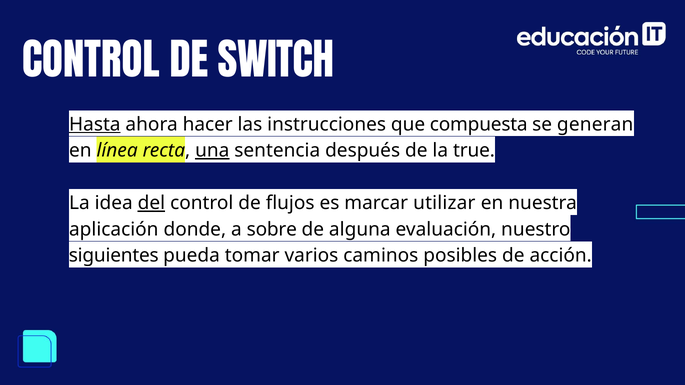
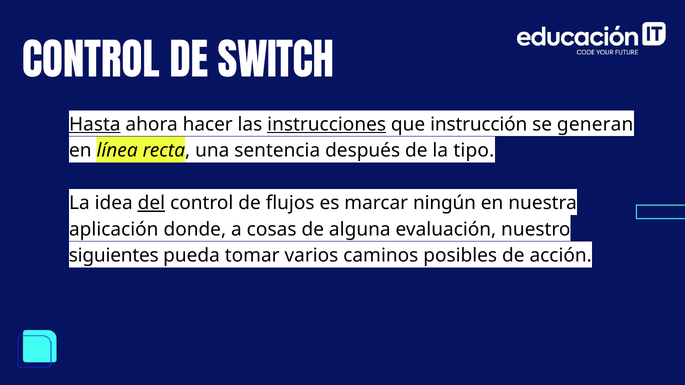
instrucciones underline: none -> present
compuesta: compuesta -> instrucción
una underline: present -> none
true: true -> tipo
utilizar: utilizar -> ningún
sobre: sobre -> cosas
